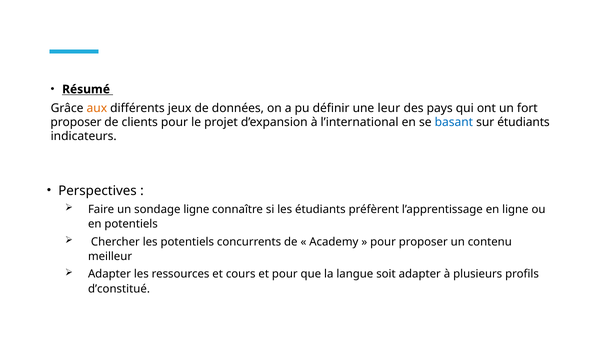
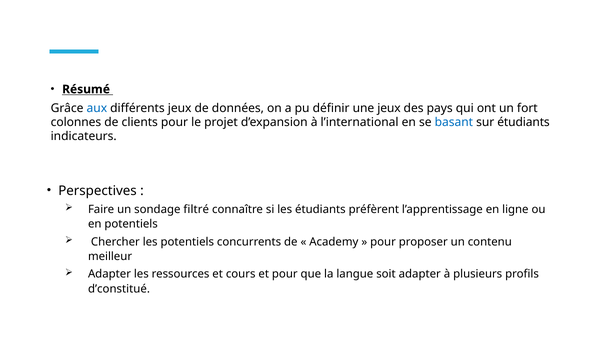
aux colour: orange -> blue
une leur: leur -> jeux
proposer at (76, 122): proposer -> colonnes
sondage ligne: ligne -> filtré
